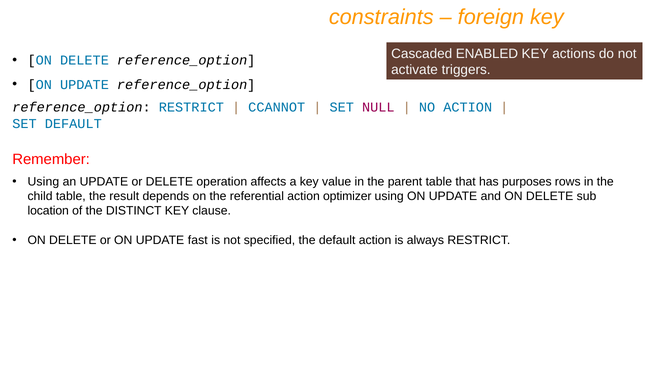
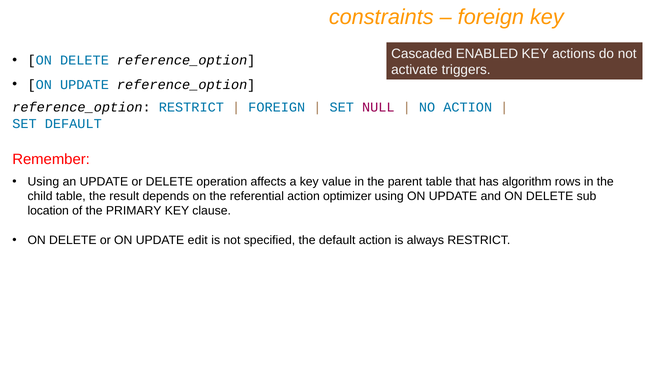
CCANNOT at (277, 108): CCANNOT -> FOREIGN
purposes: purposes -> algorithm
DISTINCT: DISTINCT -> PRIMARY
fast: fast -> edit
